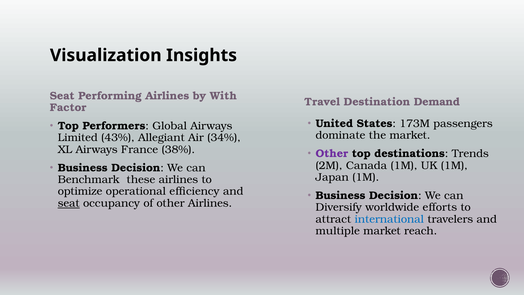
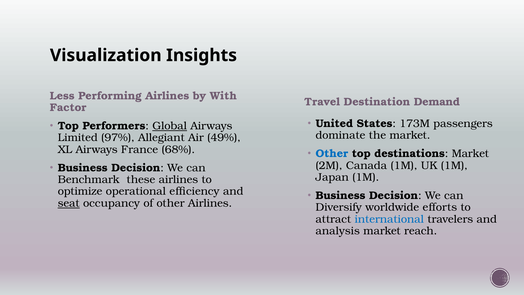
Seat at (62, 96): Seat -> Less
Global underline: none -> present
43%: 43% -> 97%
34%: 34% -> 49%
38%: 38% -> 68%
Other at (332, 153) colour: purple -> blue
destinations Trends: Trends -> Market
multiple: multiple -> analysis
